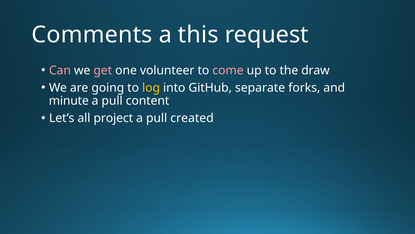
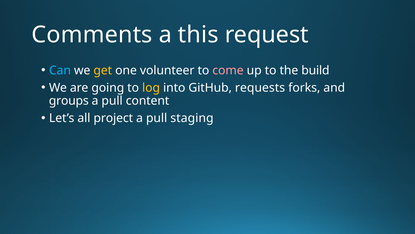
Can colour: pink -> light blue
get colour: pink -> yellow
draw: draw -> build
separate: separate -> requests
minute: minute -> groups
created: created -> staging
